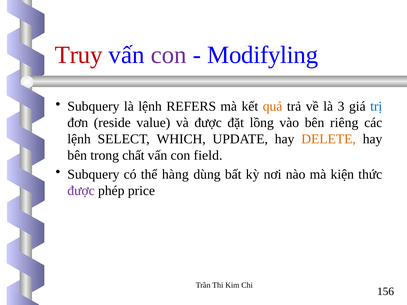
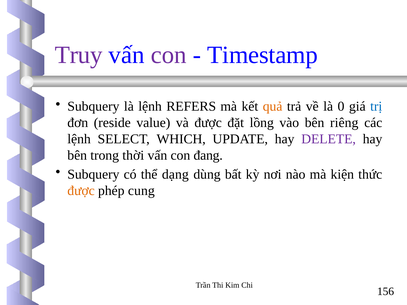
Truy colour: red -> purple
Modifyling: Modifyling -> Timestamp
3: 3 -> 0
DELETE colour: orange -> purple
chất: chất -> thời
field: field -> đang
hàng: hàng -> dạng
được at (81, 191) colour: purple -> orange
price: price -> cung
